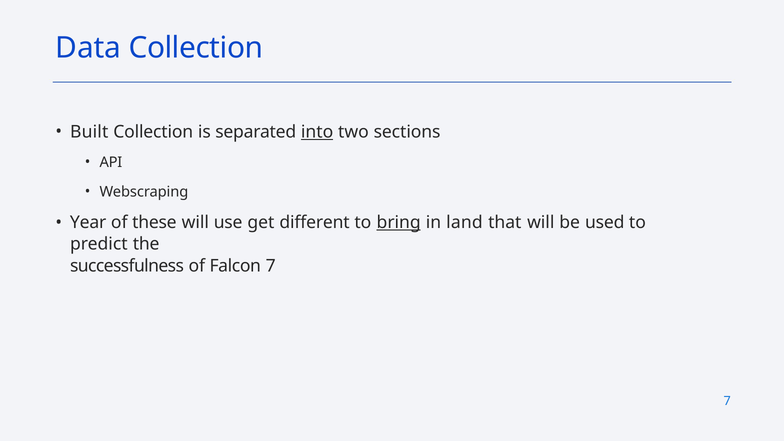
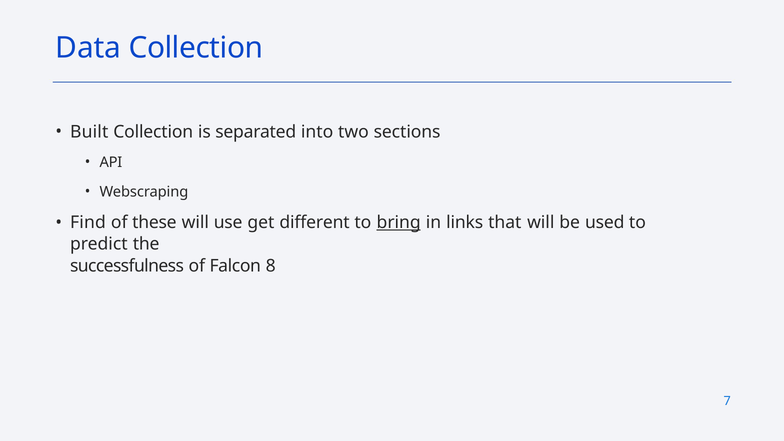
into underline: present -> none
Year: Year -> Find
land: land -> links
Falcon 7: 7 -> 8
